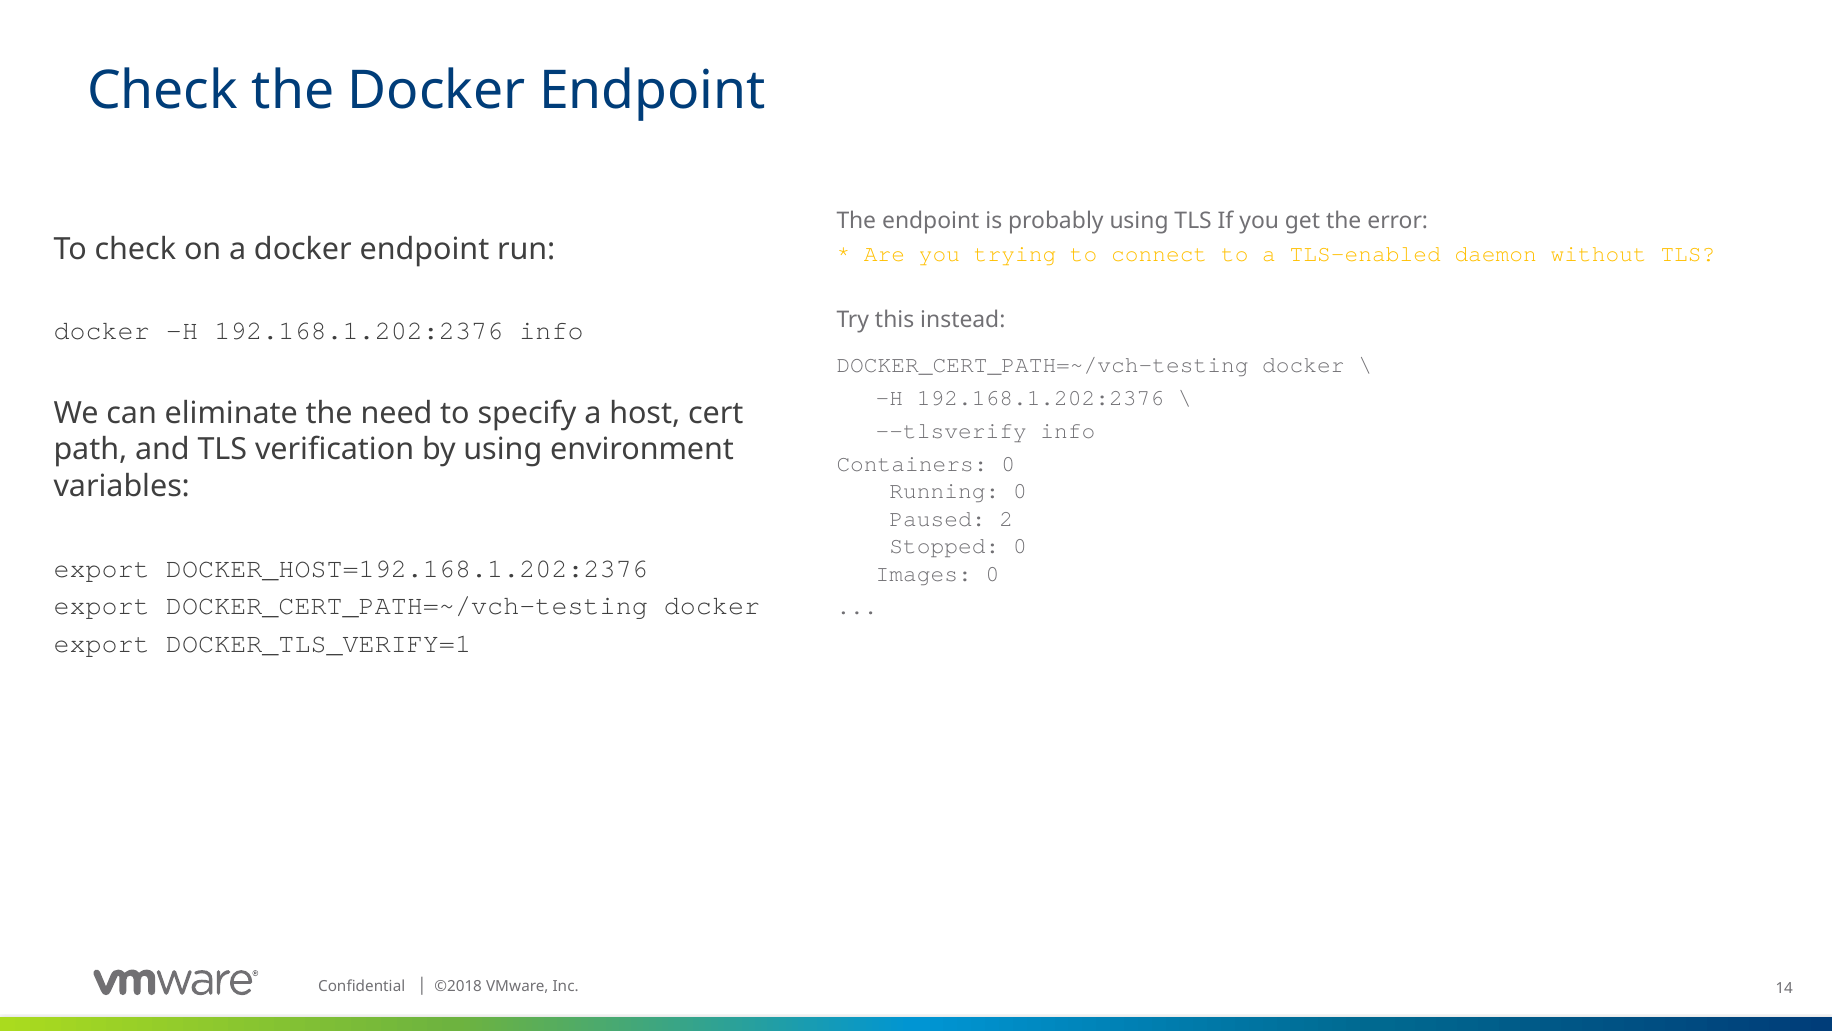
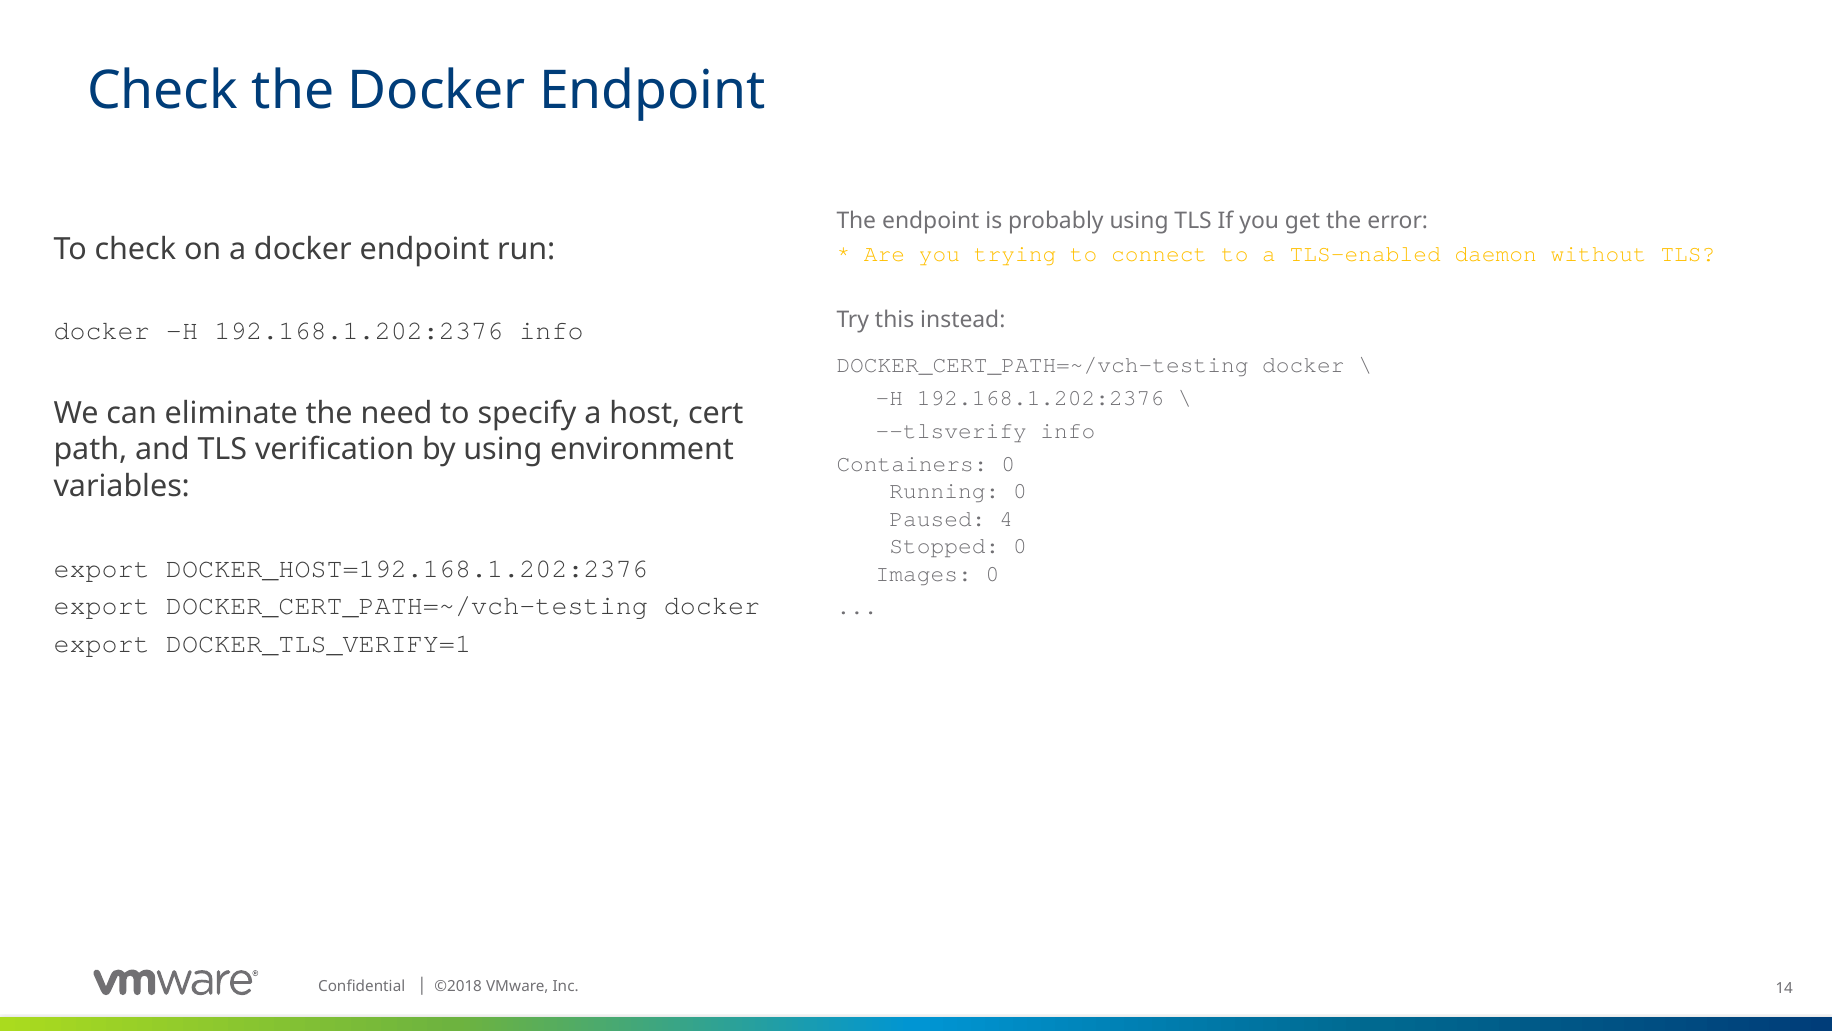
2: 2 -> 4
